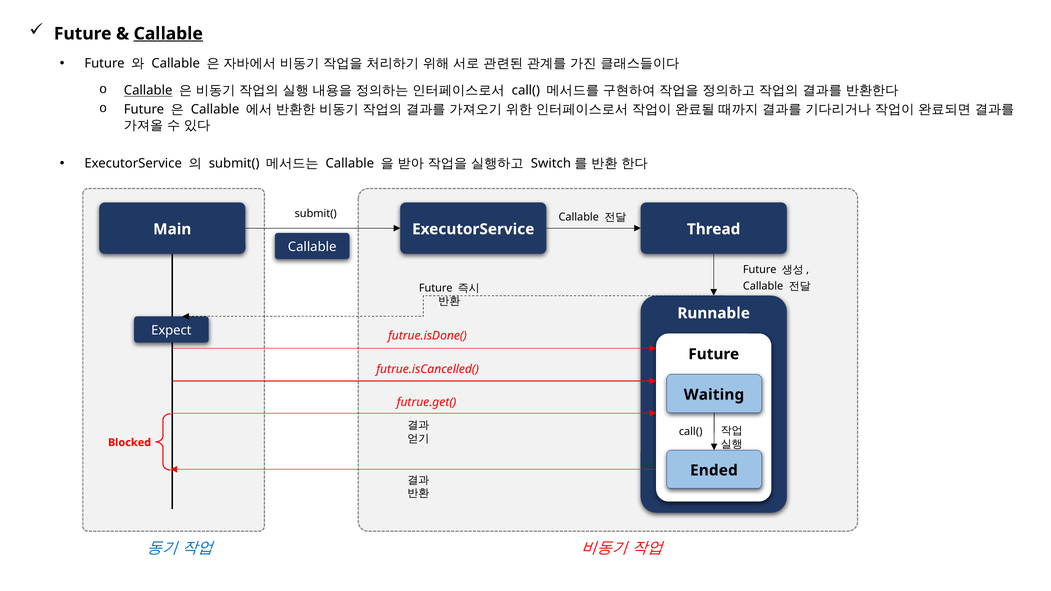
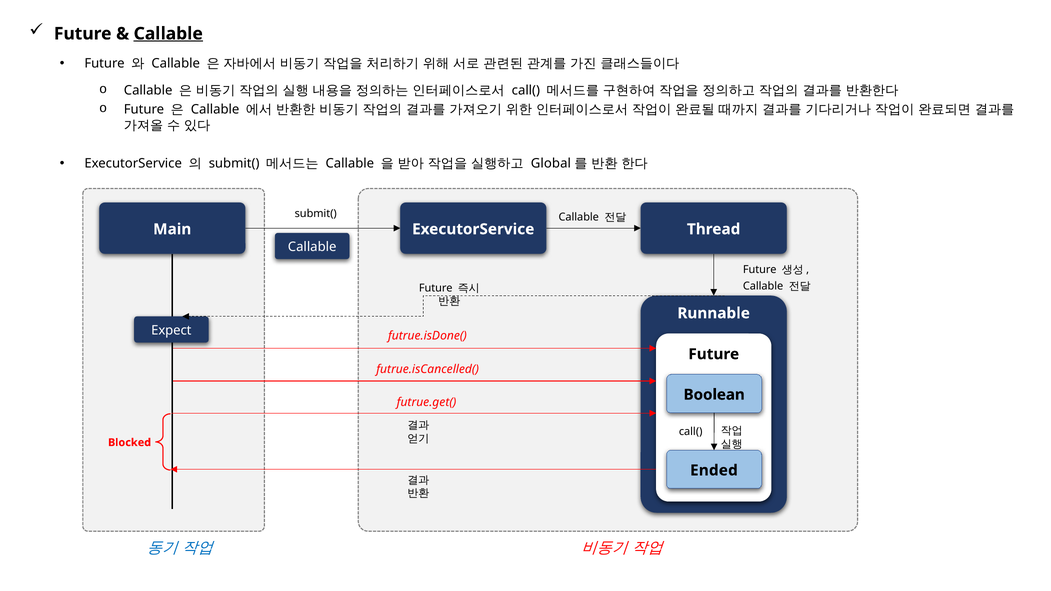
Callable at (148, 91) underline: present -> none
Switch: Switch -> Global
Waiting: Waiting -> Boolean
